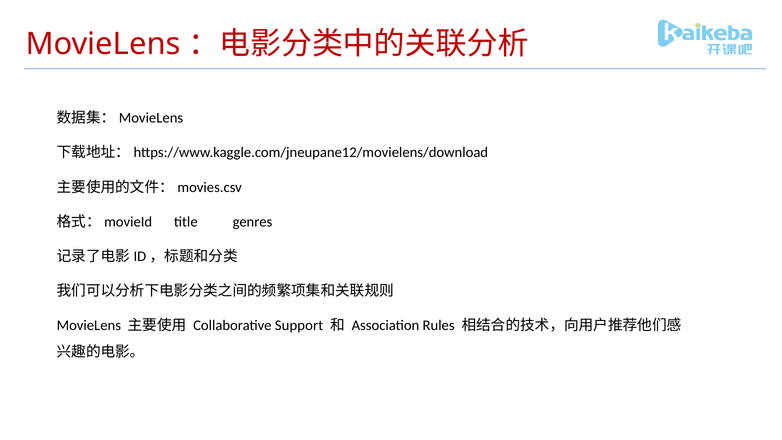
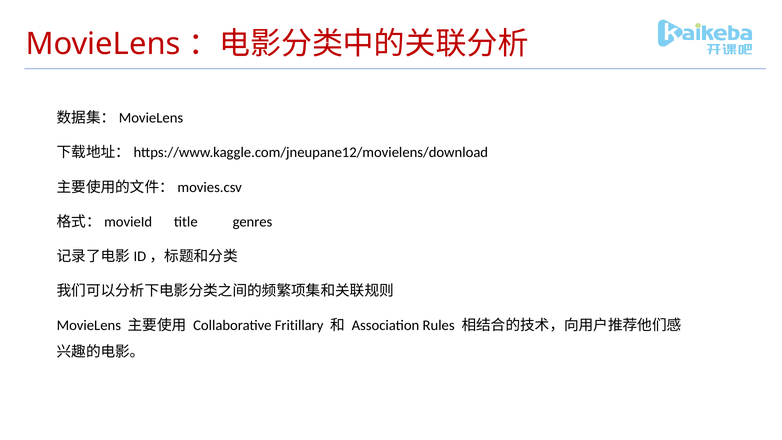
Support: Support -> Fritillary
